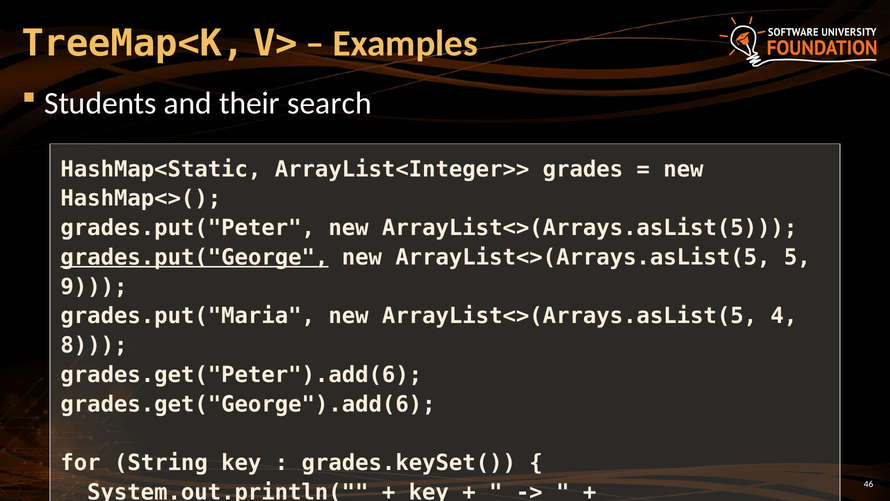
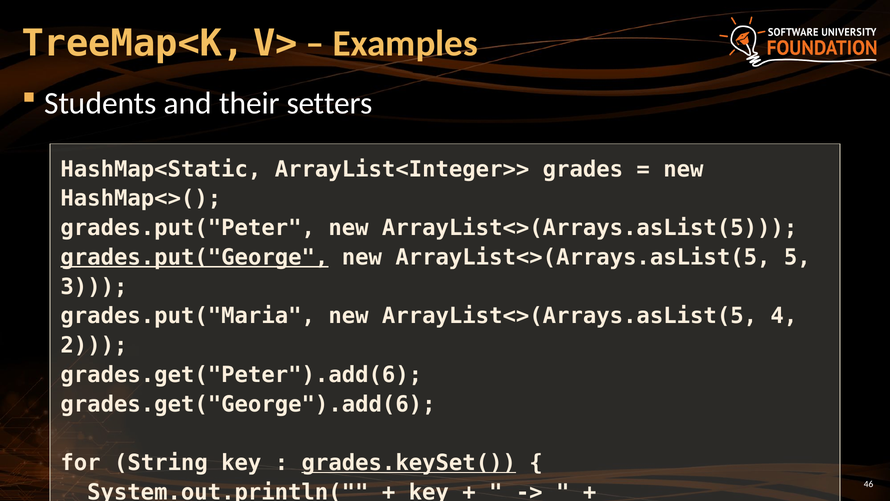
search: search -> setters
9: 9 -> 3
8: 8 -> 2
grades.keySet( underline: none -> present
